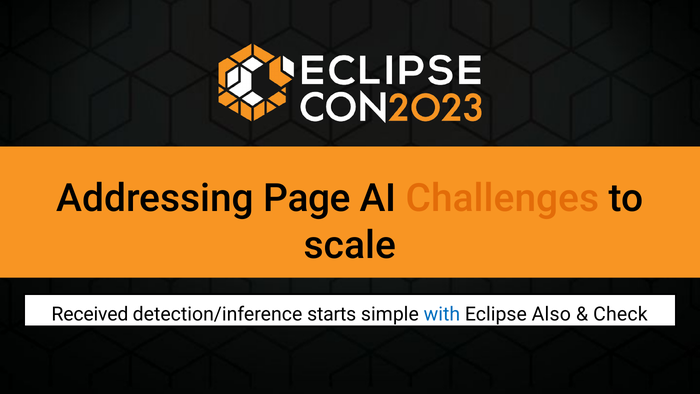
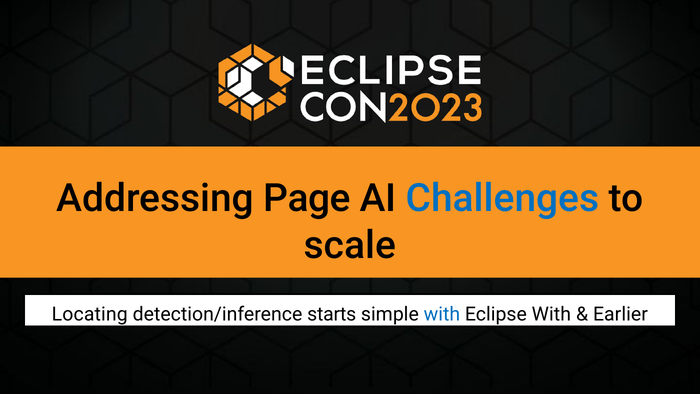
Challenges colour: orange -> blue
Received: Received -> Locating
Eclipse Also: Also -> With
Check: Check -> Earlier
